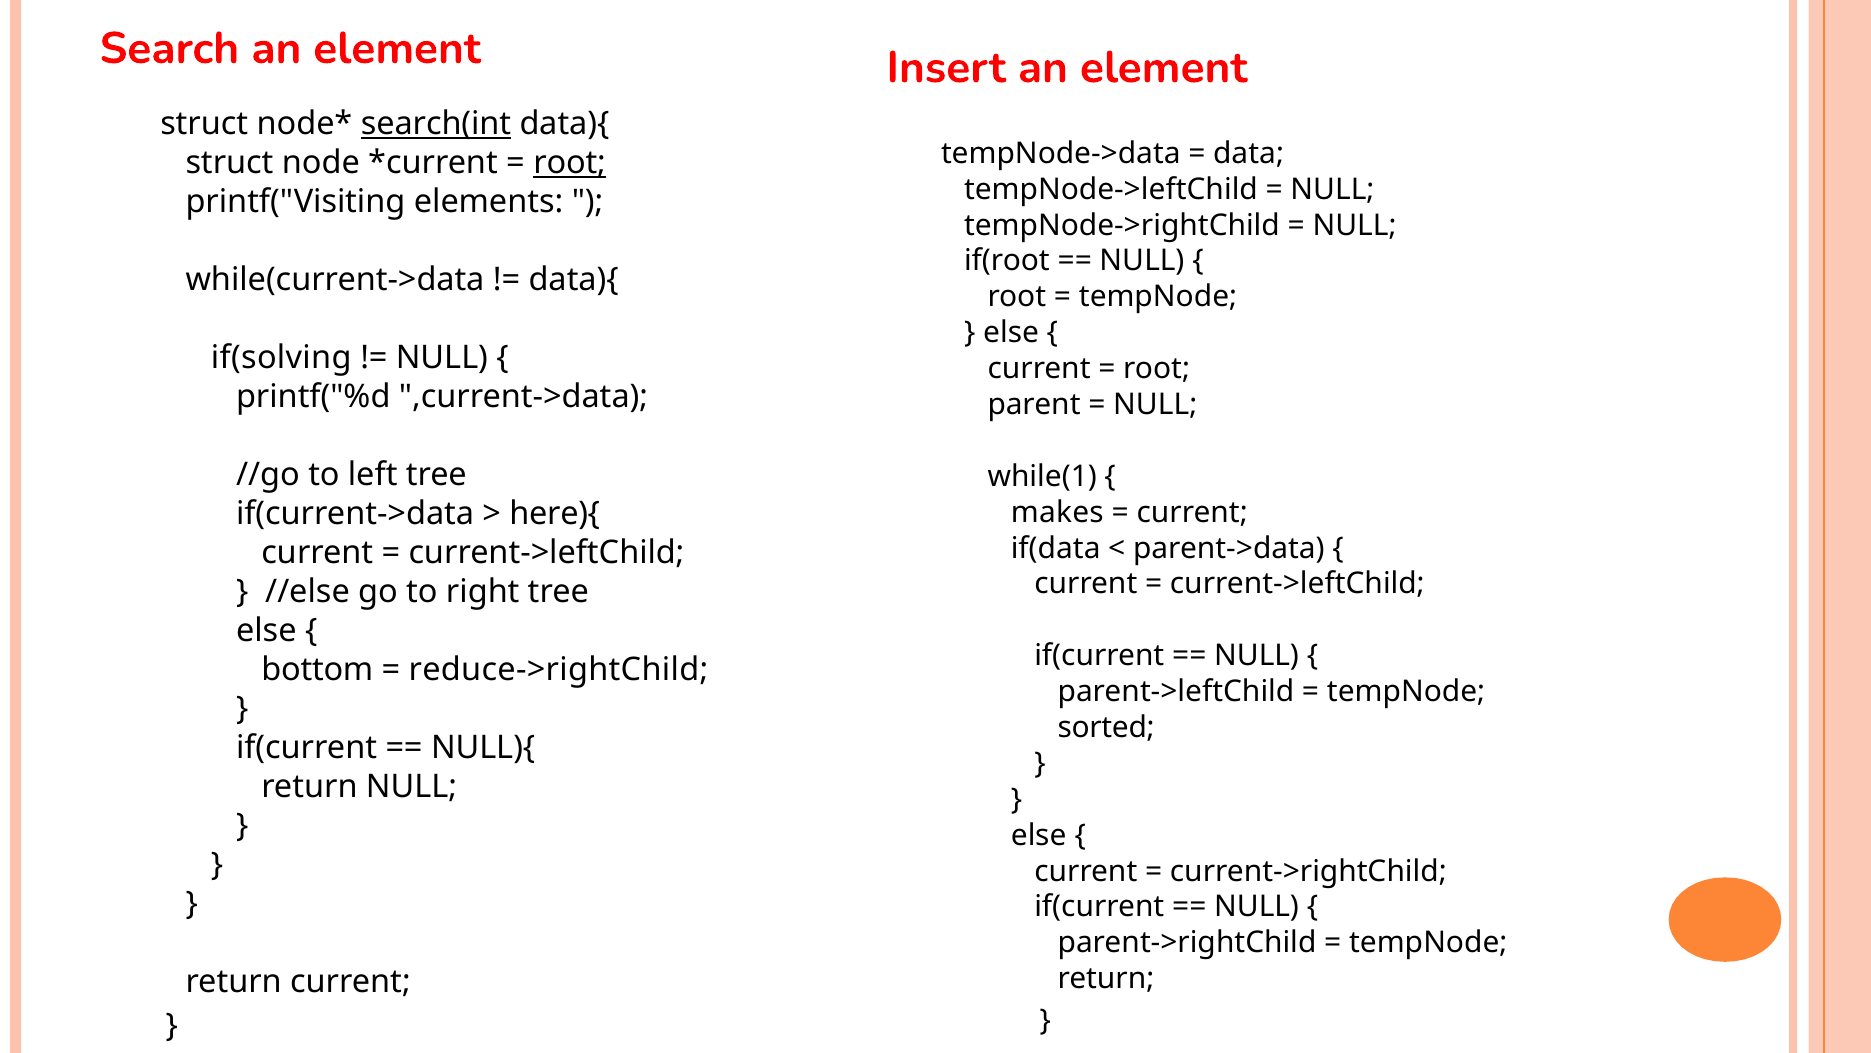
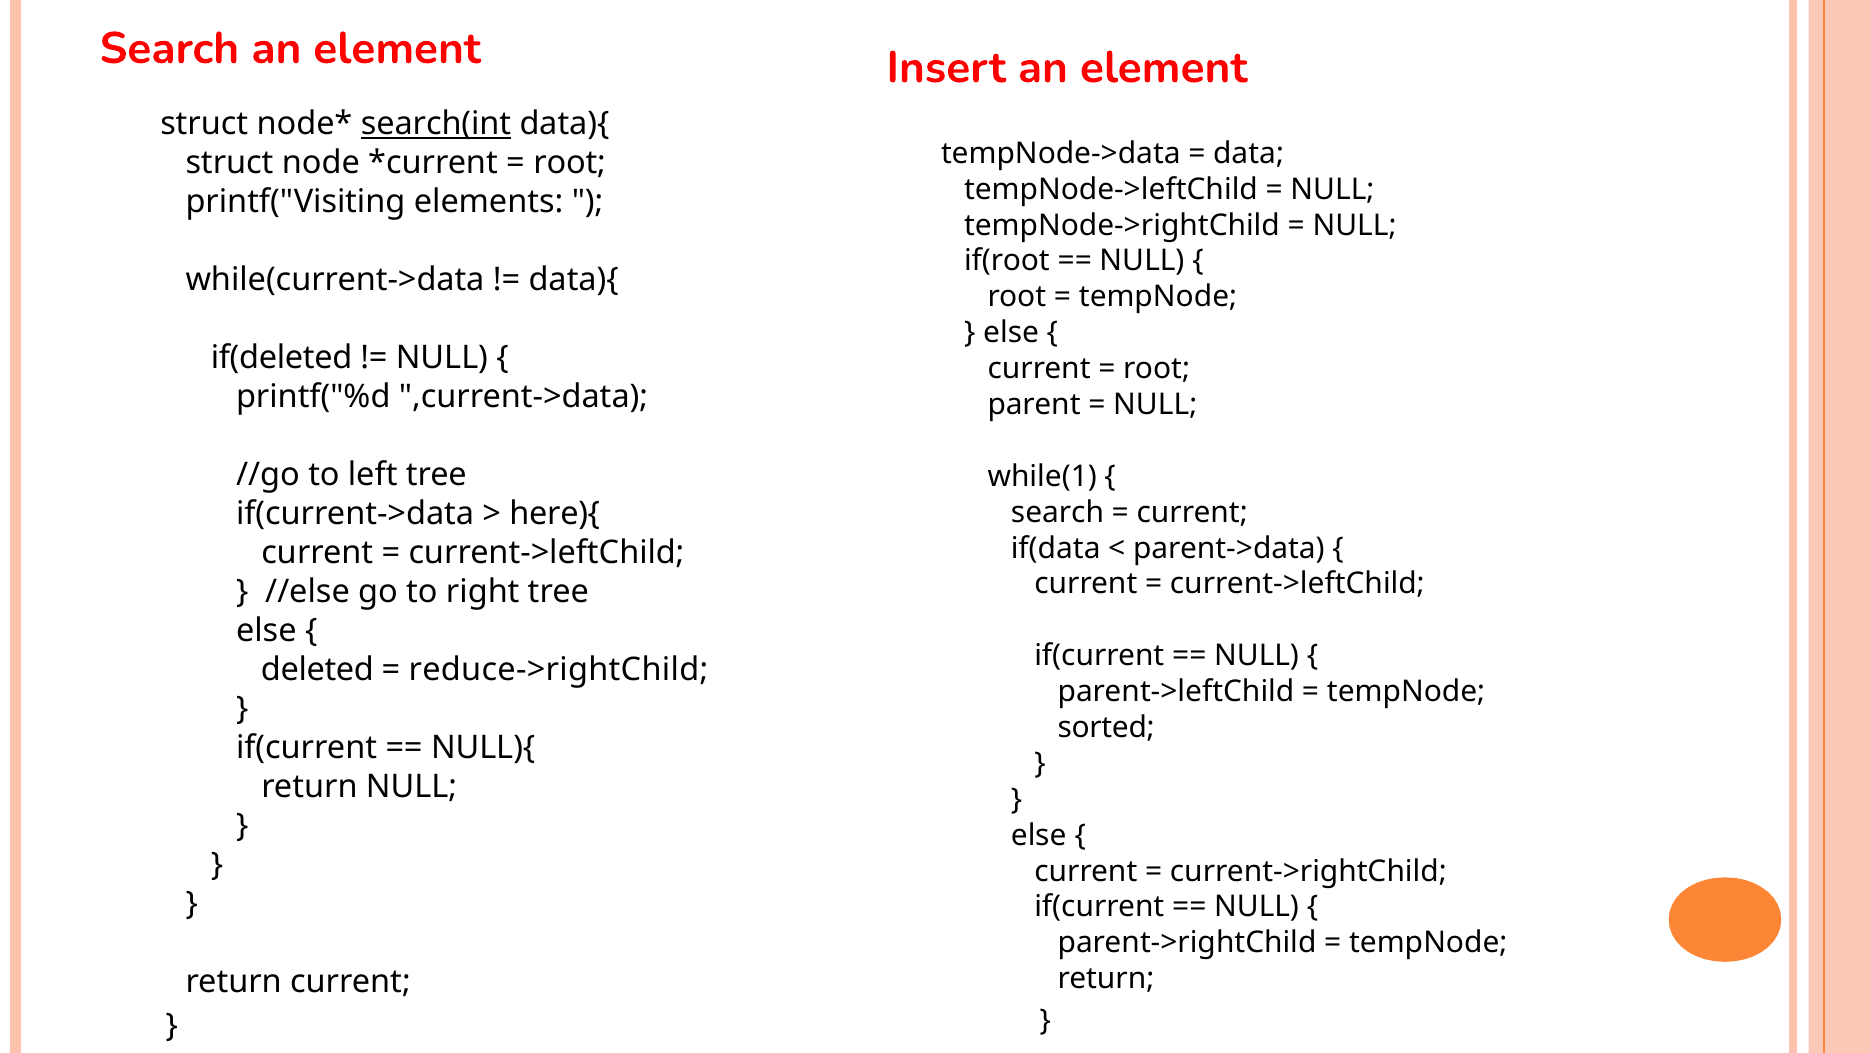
root at (570, 163) underline: present -> none
if(solving: if(solving -> if(deleted
makes at (1057, 512): makes -> search
bottom: bottom -> deleted
